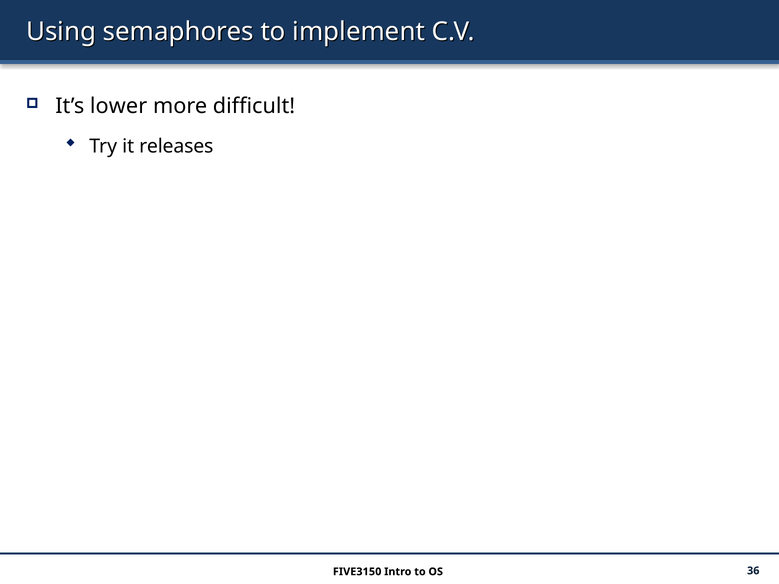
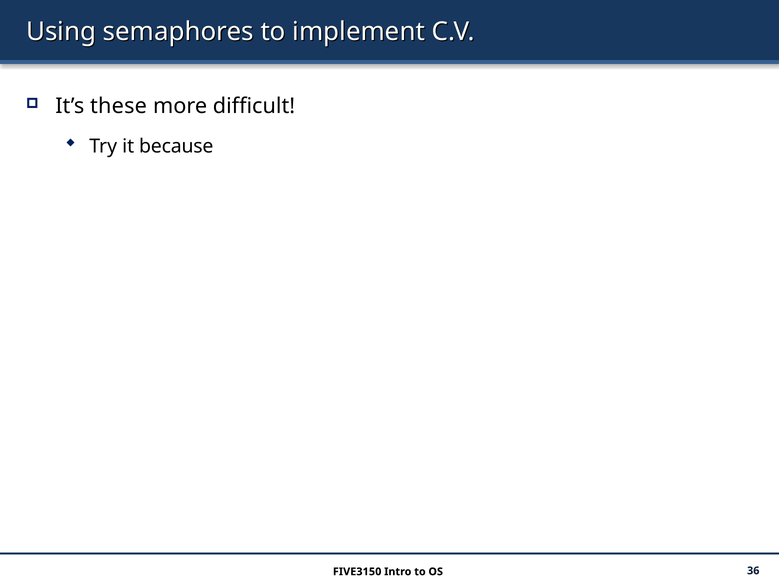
lower: lower -> these
releases: releases -> because
